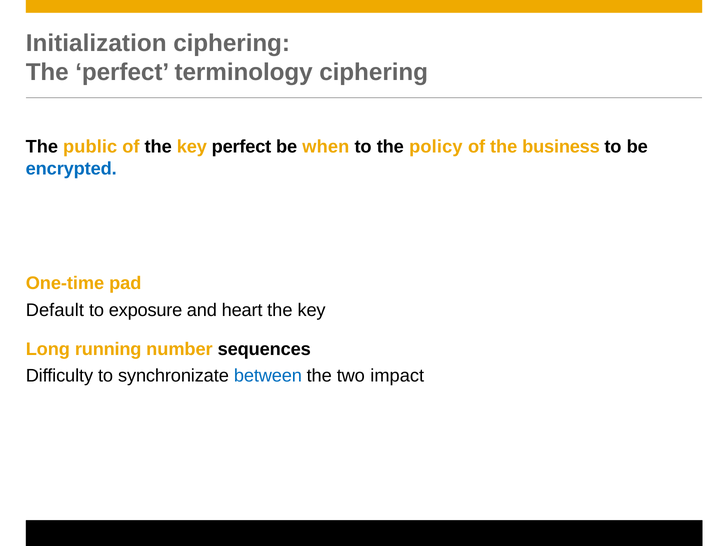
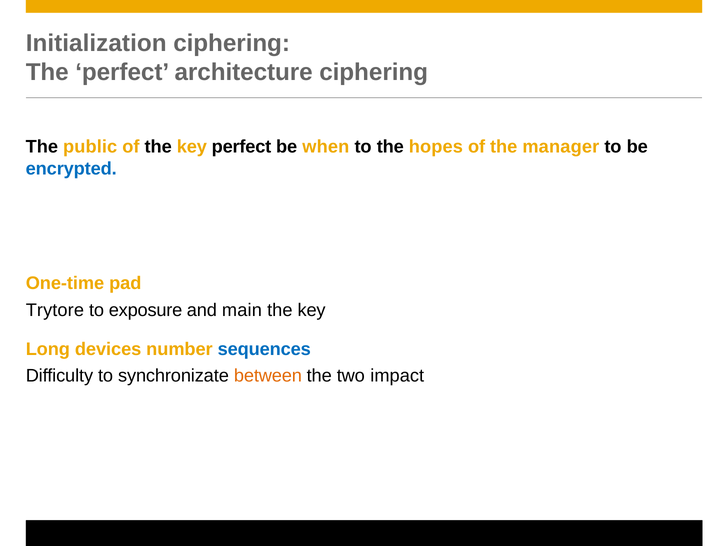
terminology: terminology -> architecture
policy: policy -> hopes
business: business -> manager
Default: Default -> Trytore
heart: heart -> main
running: running -> devices
sequences colour: black -> blue
between colour: blue -> orange
